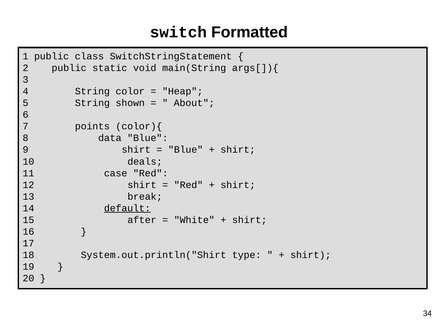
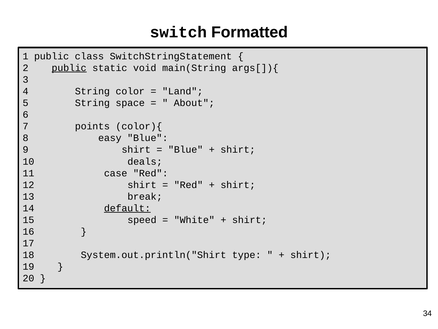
public at (69, 68) underline: none -> present
Heap: Heap -> Land
shown: shown -> space
data: data -> easy
after: after -> speed
